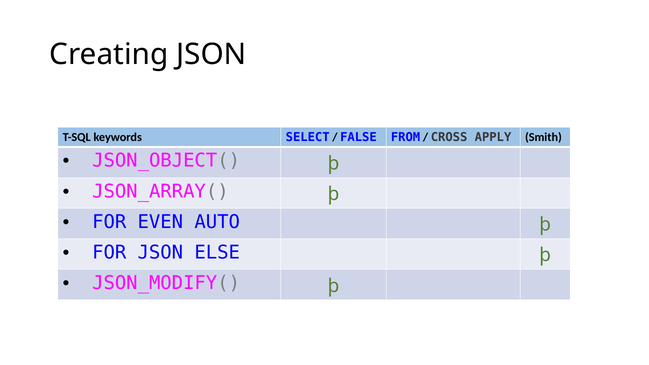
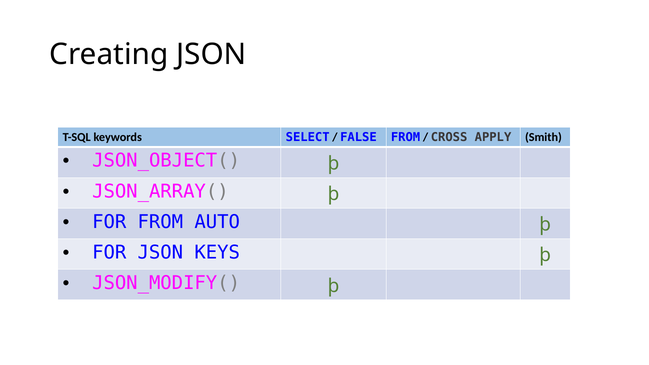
FOR EVEN: EVEN -> FROM
ELSE: ELSE -> KEYS
